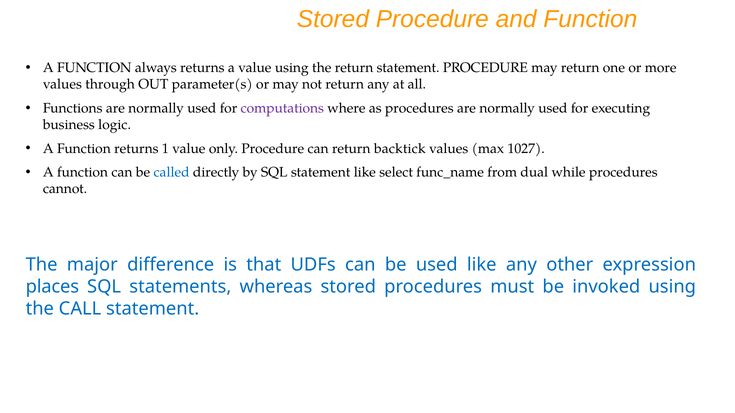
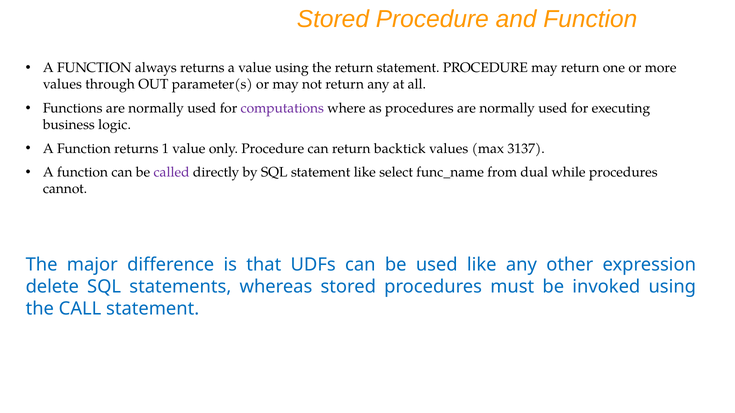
1027: 1027 -> 3137
called colour: blue -> purple
places: places -> delete
